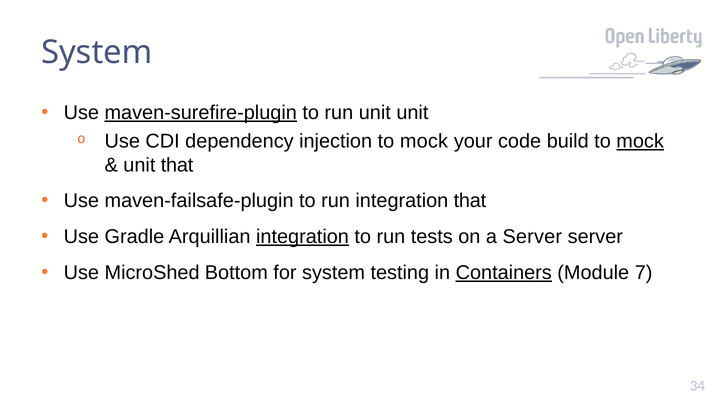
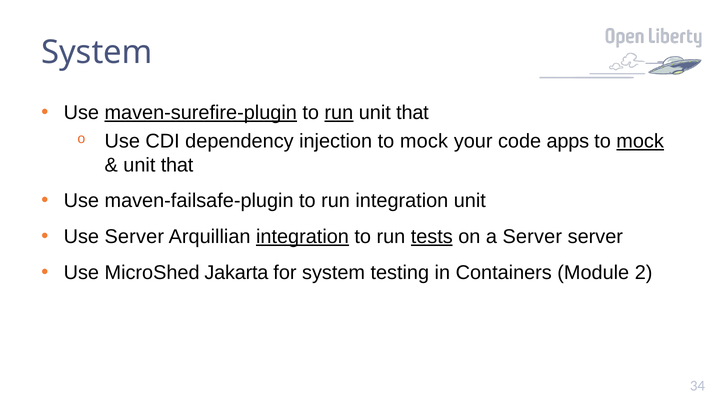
run at (339, 113) underline: none -> present
unit at (412, 113): unit -> that
build: build -> apps
integration that: that -> unit
Use Gradle: Gradle -> Server
tests underline: none -> present
Bottom: Bottom -> Jakarta
Containers underline: present -> none
7: 7 -> 2
